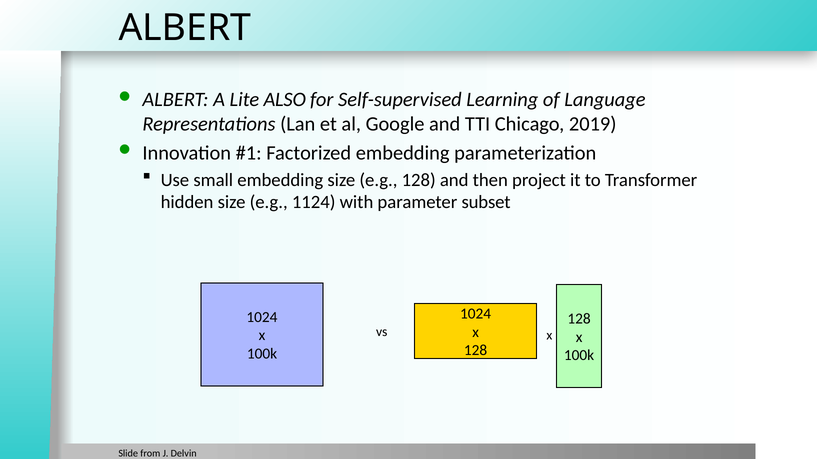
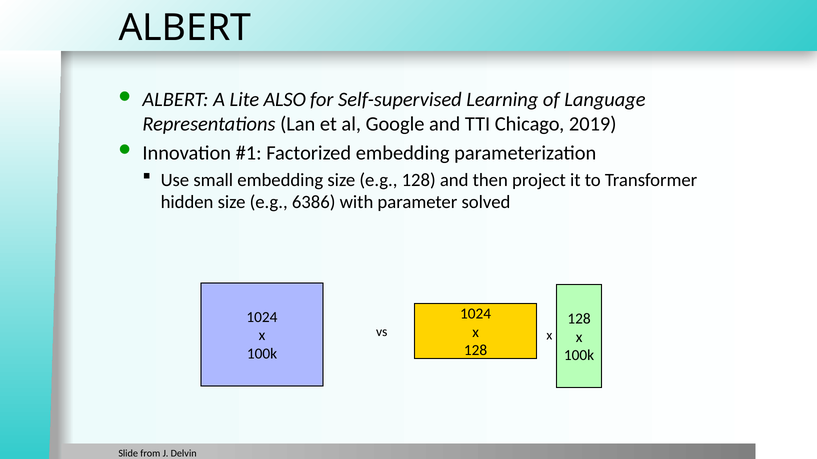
1124: 1124 -> 6386
subset: subset -> solved
